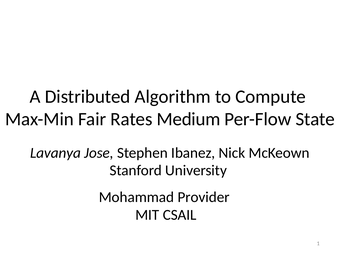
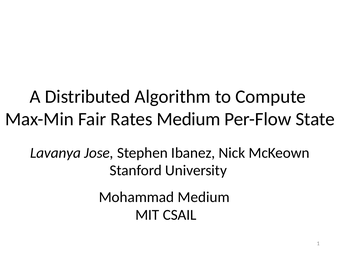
Mohammad Provider: Provider -> Medium
